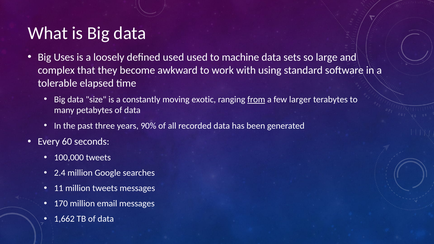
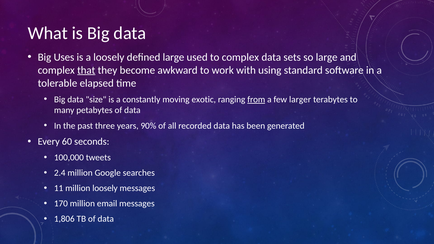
defined used: used -> large
to machine: machine -> complex
that underline: none -> present
million tweets: tweets -> loosely
1,662: 1,662 -> 1,806
